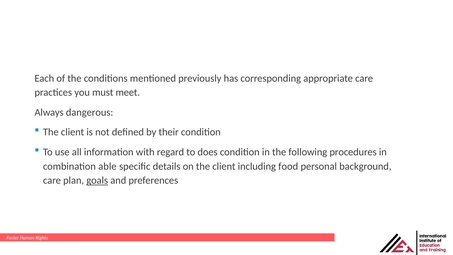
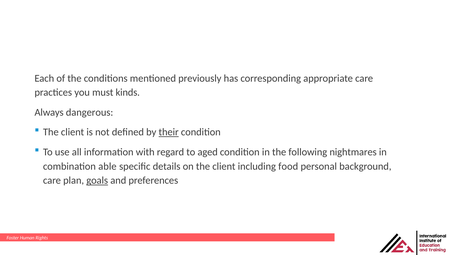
meet: meet -> kinds
their underline: none -> present
does: does -> aged
procedures: procedures -> nightmares
